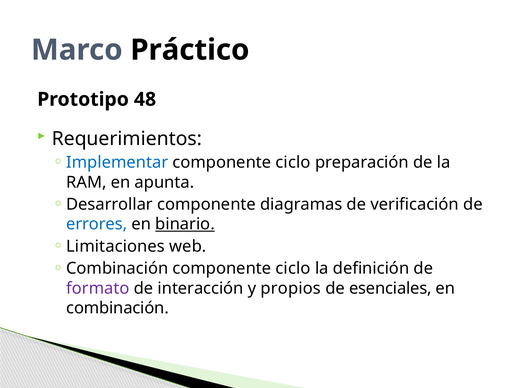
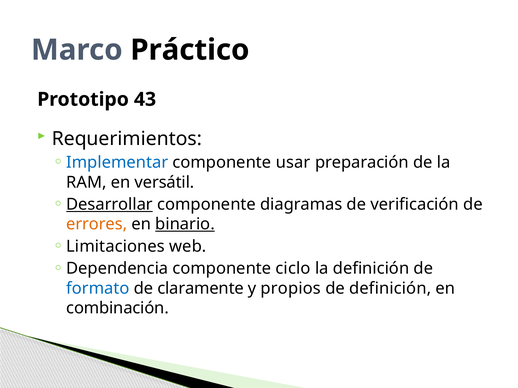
48: 48 -> 43
ciclo at (293, 163): ciclo -> usar
apunta: apunta -> versátil
Desarrollar underline: none -> present
errores colour: blue -> orange
Combinación at (117, 269): Combinación -> Dependencia
formato colour: purple -> blue
interacción: interacción -> claramente
de esenciales: esenciales -> definición
